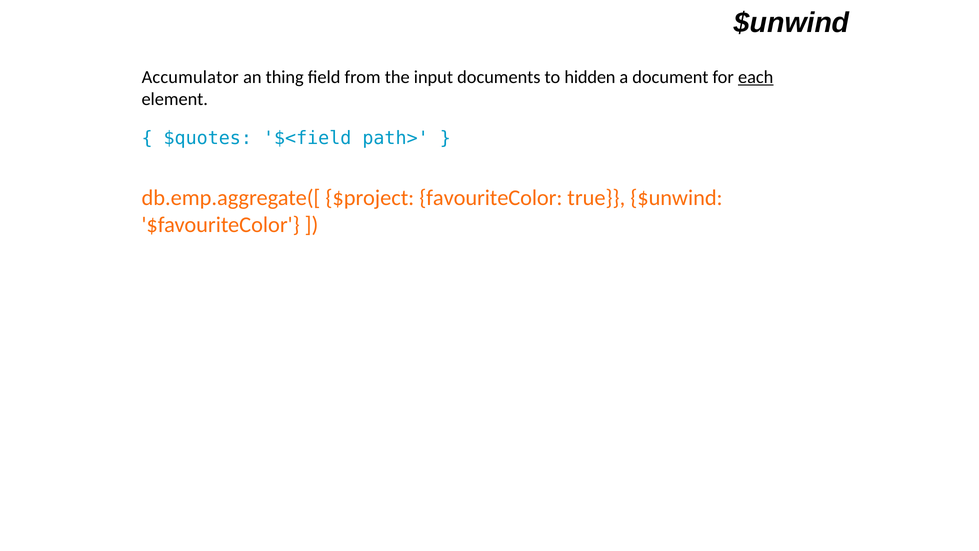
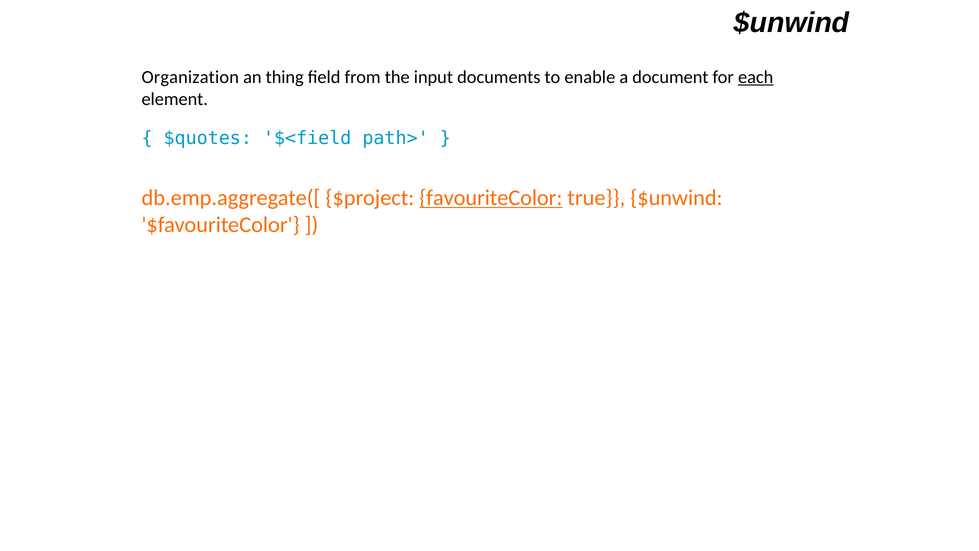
Accumulator: Accumulator -> Organization
hidden: hidden -> enable
favouriteColor underline: none -> present
